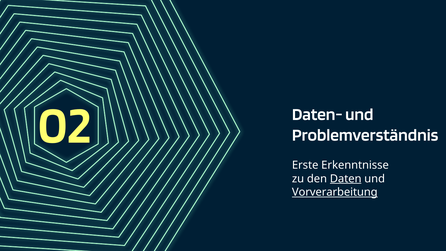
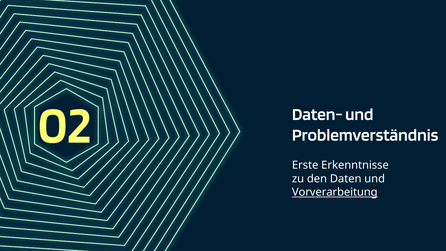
Daten underline: present -> none
